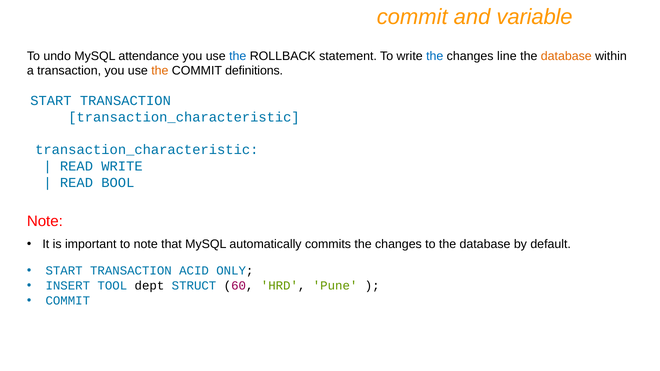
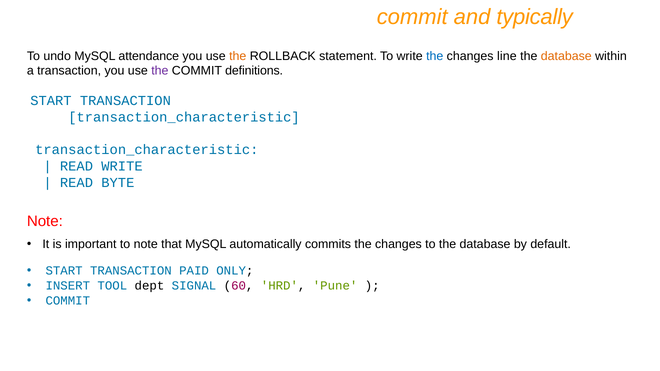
variable: variable -> typically
the at (238, 56) colour: blue -> orange
the at (160, 71) colour: orange -> purple
BOOL: BOOL -> BYTE
ACID: ACID -> PAID
STRUCT: STRUCT -> SIGNAL
